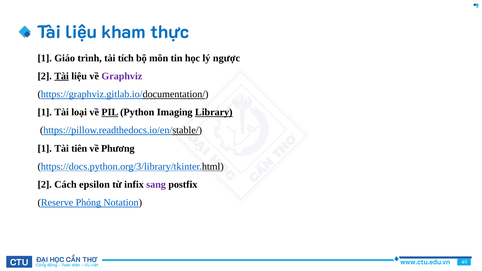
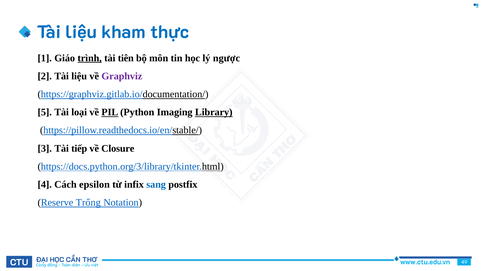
trình underline: none -> present
tích: tích -> tiên
Tài at (62, 76) underline: present -> none
1 at (45, 112): 1 -> 5
1 at (45, 148): 1 -> 3
tiên: tiên -> tiếp
Phương: Phương -> Closure
2 at (45, 185): 2 -> 4
sang colour: purple -> blue
Phỏng: Phỏng -> Trống
